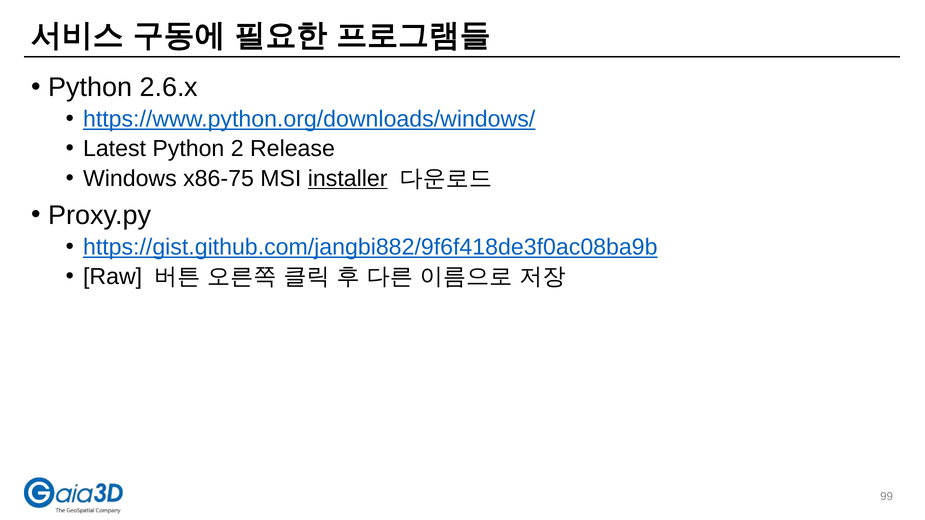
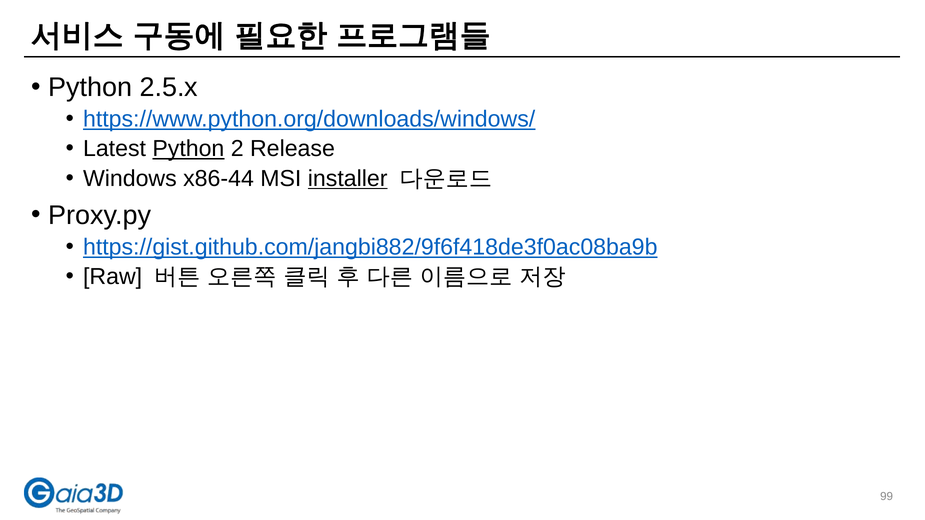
2.6.x: 2.6.x -> 2.5.x
Python at (188, 149) underline: none -> present
x86-75: x86-75 -> x86-44
